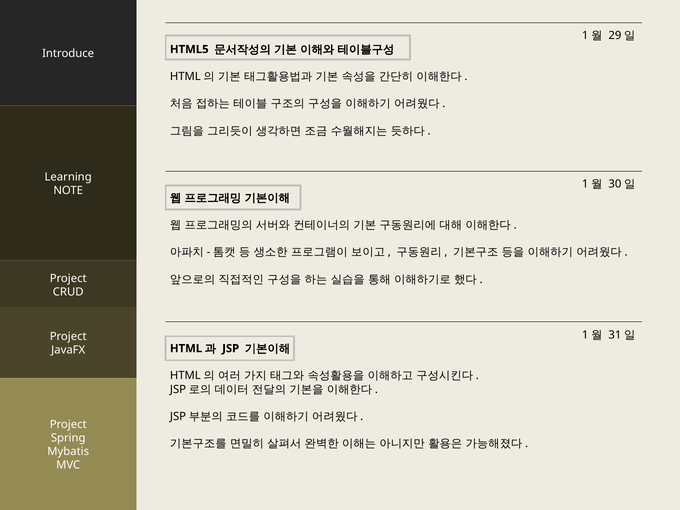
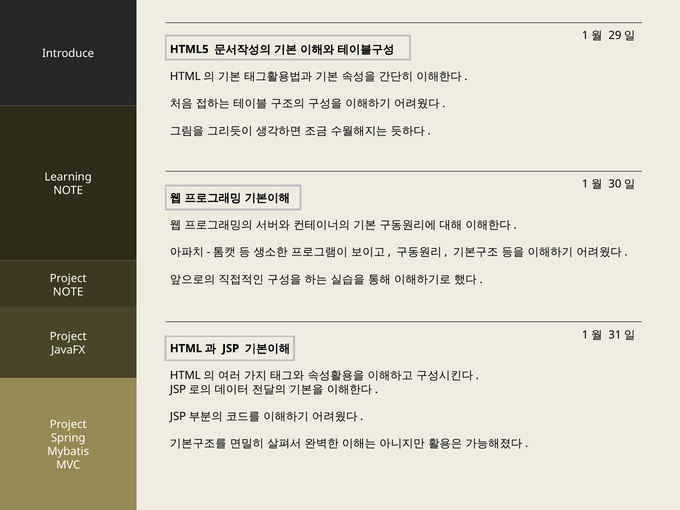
CRUD at (68, 292): CRUD -> NOTE
